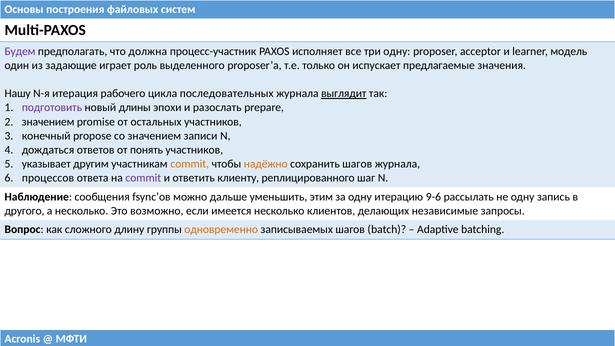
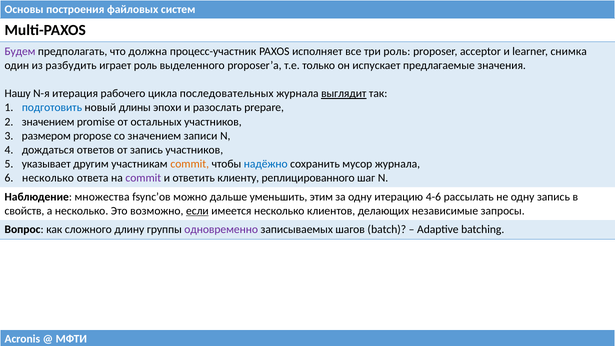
три одну: одну -> роль
модель: модель -> снимка
задающие: задающие -> разбудить
подготовить colour: purple -> blue
конечный: конечный -> размером
от понять: понять -> запись
надёжно colour: orange -> blue
сохранить шагов: шагов -> мусор
процессов at (48, 178): процессов -> несколько
сообщения: сообщения -> множества
9-6: 9-6 -> 4-6
другого: другого -> свойств
если underline: none -> present
одновременно colour: orange -> purple
